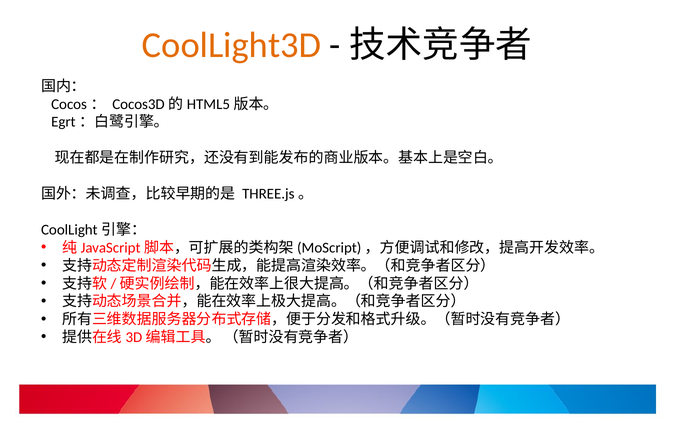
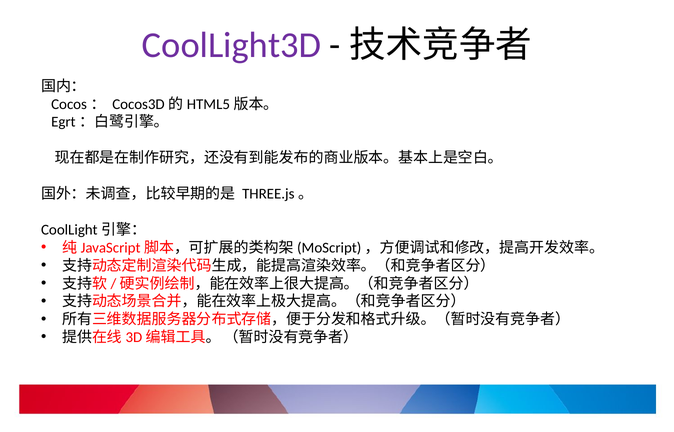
CoolLight3D colour: orange -> purple
